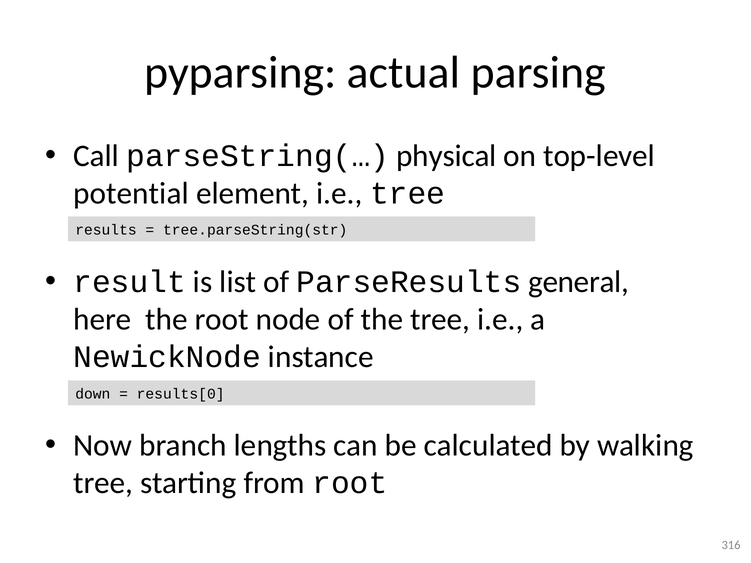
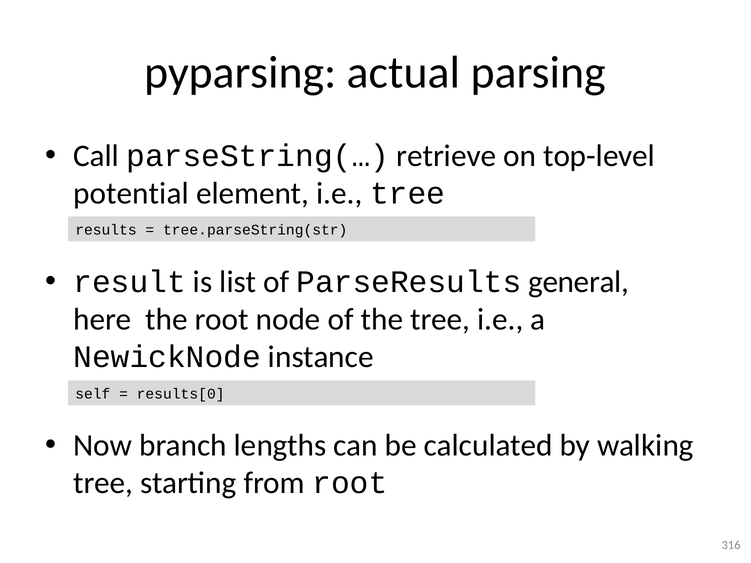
physical: physical -> retrieve
down: down -> self
